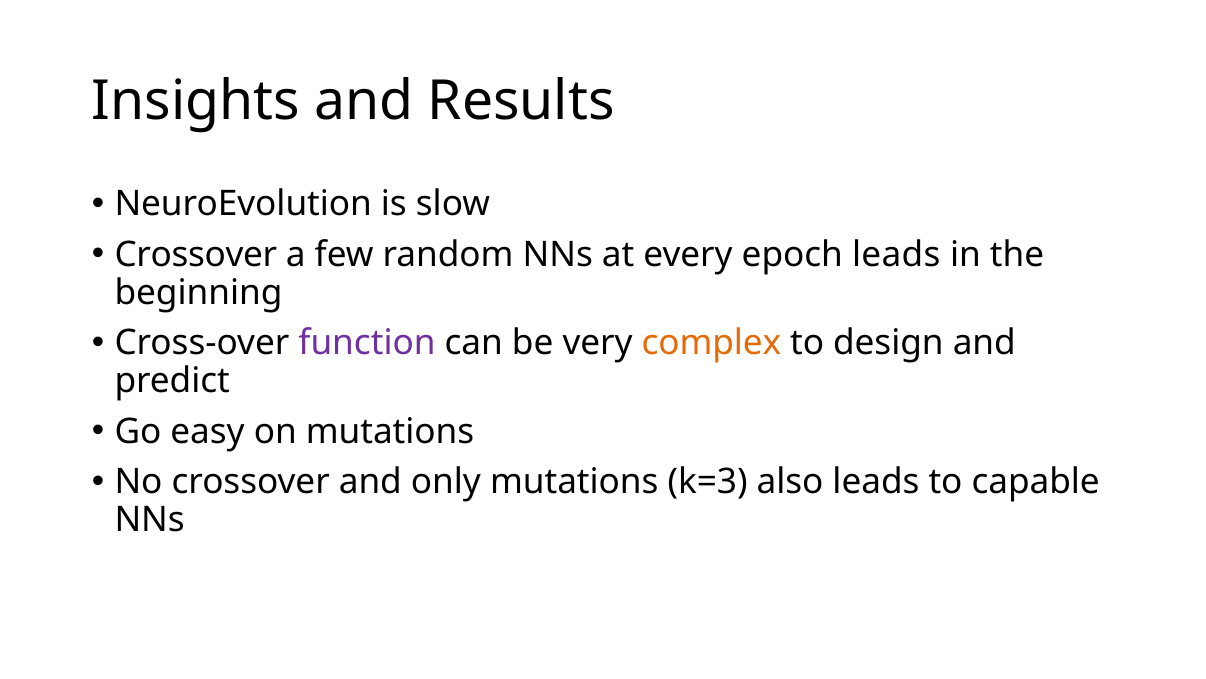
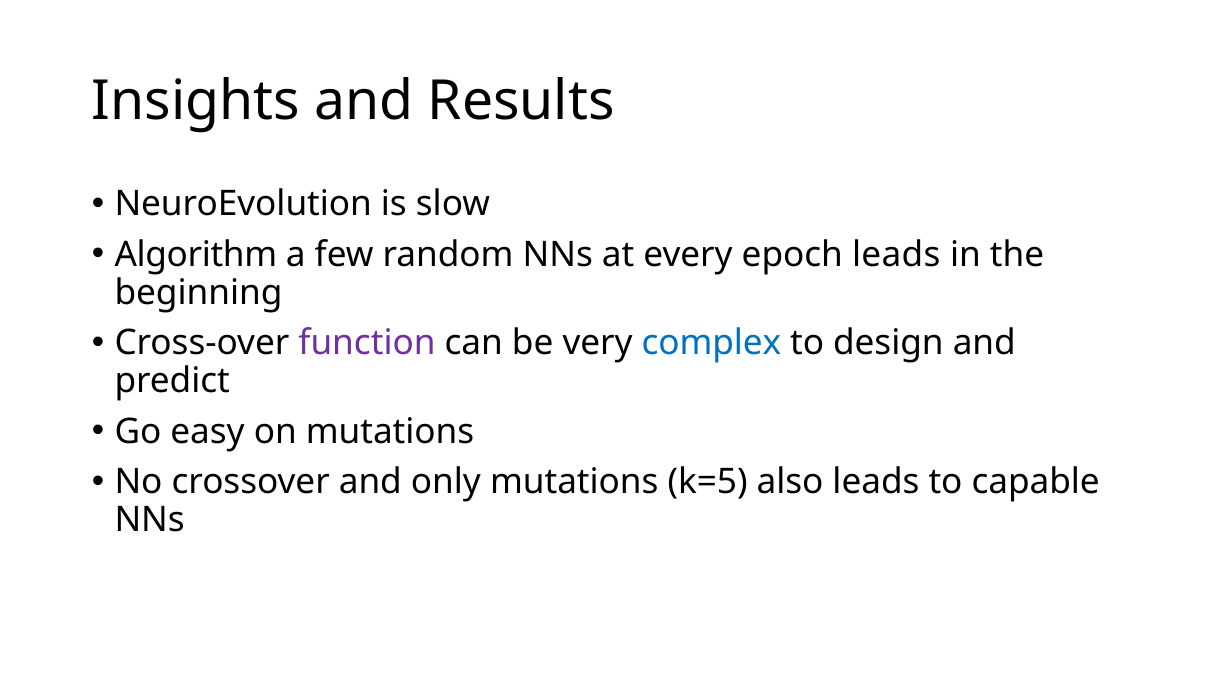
Crossover at (196, 254): Crossover -> Algorithm
complex colour: orange -> blue
k=3: k=3 -> k=5
